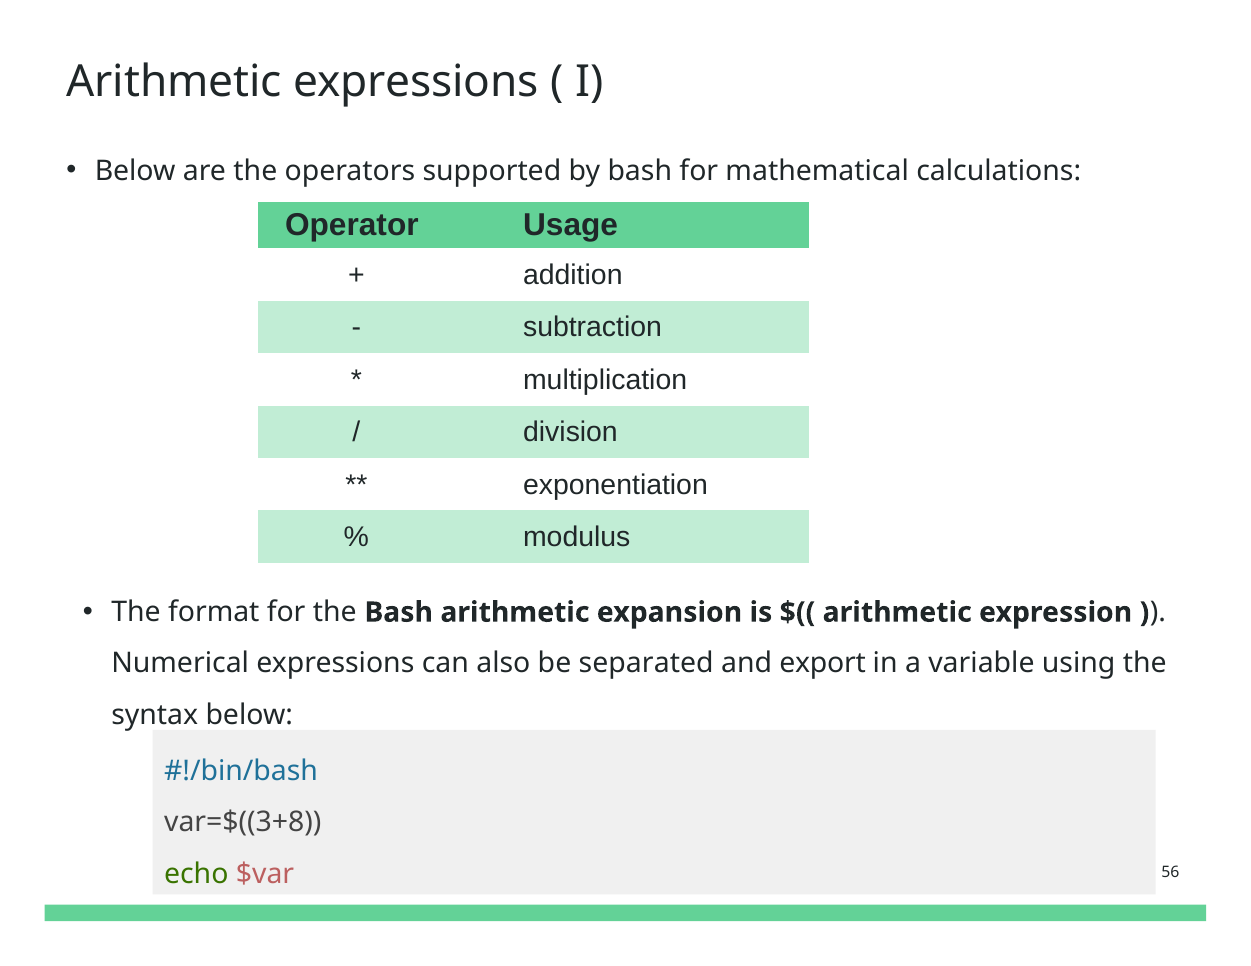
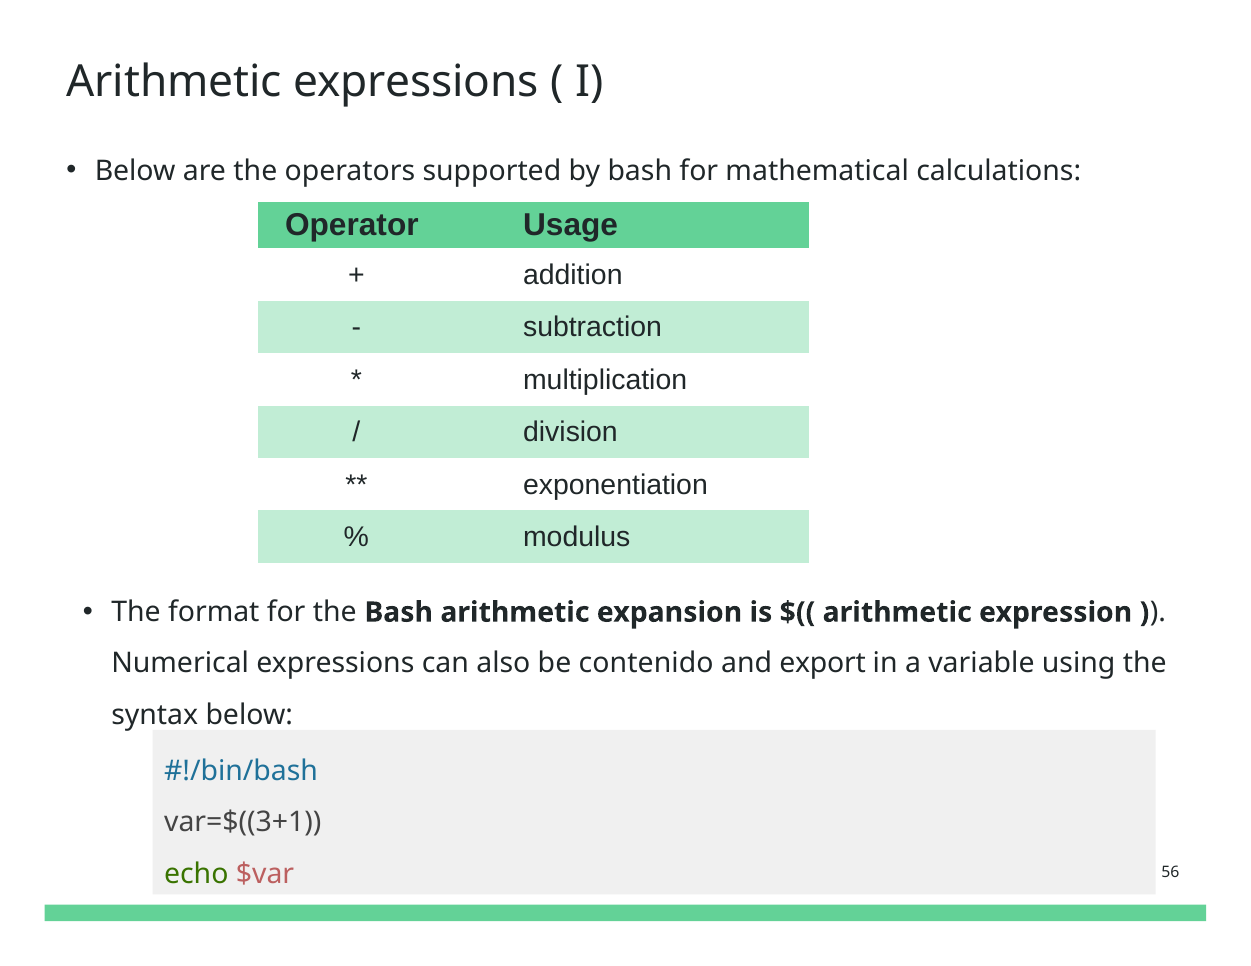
separated: separated -> contenido
var=$((3+8: var=$((3+8 -> var=$((3+1
